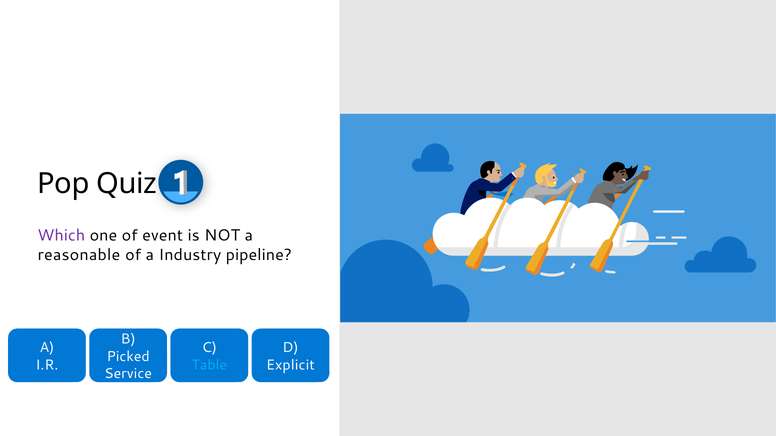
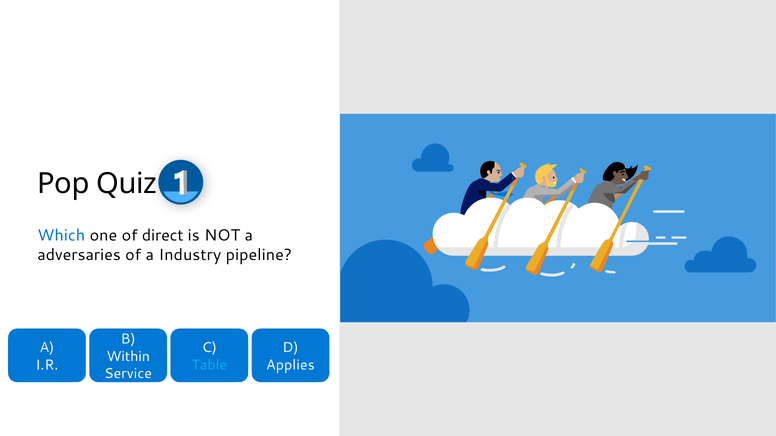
Which colour: purple -> blue
event: event -> direct
reasonable: reasonable -> adversaries
Picked: Picked -> Within
Explicit: Explicit -> Applies
